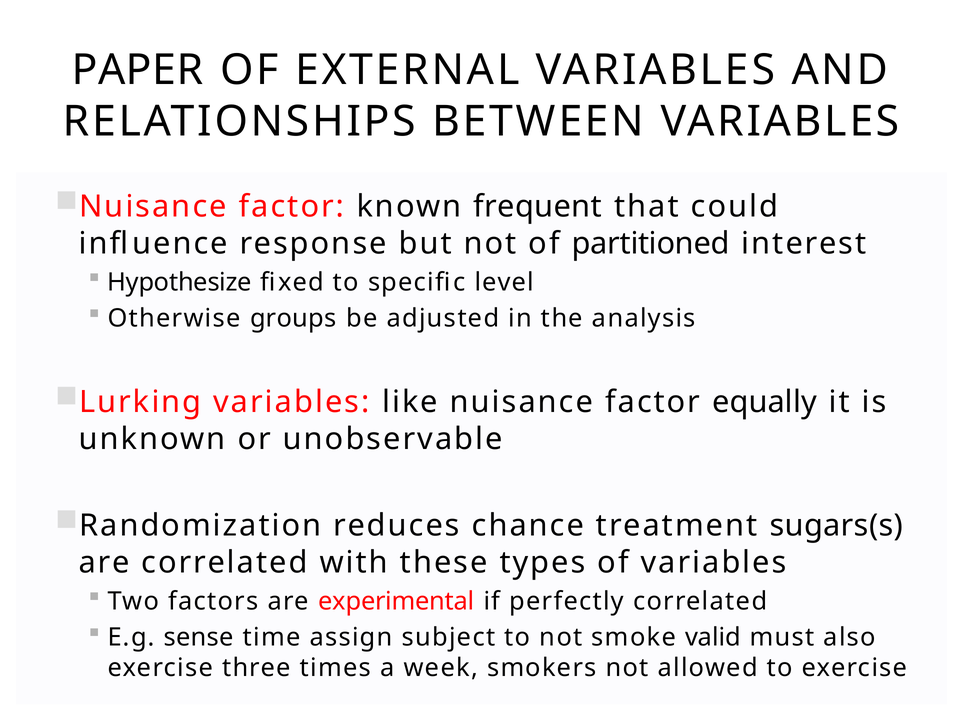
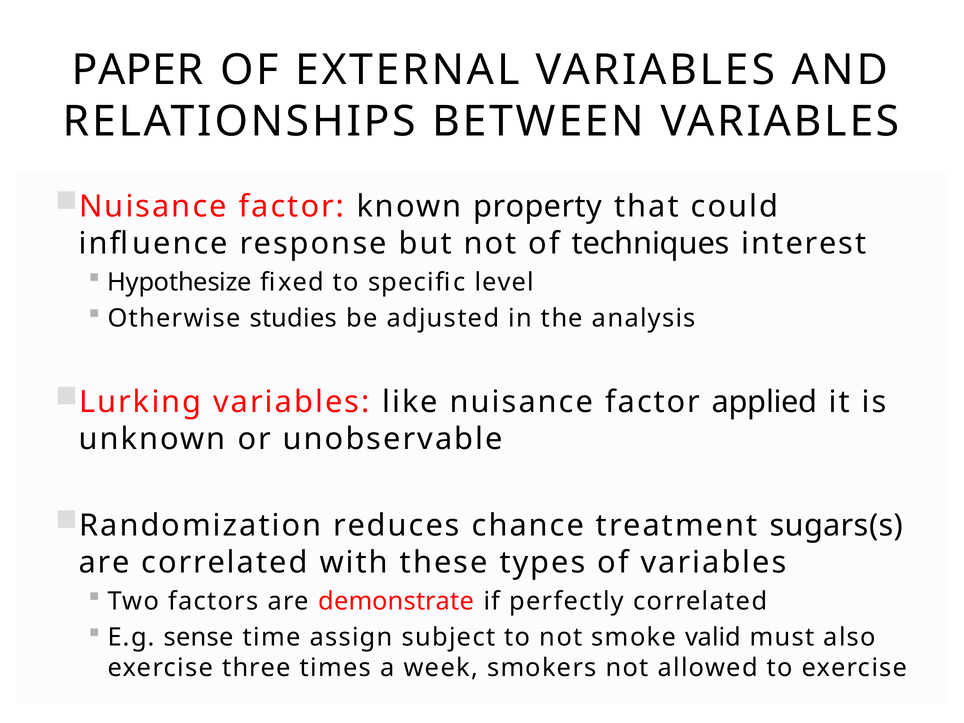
frequent: frequent -> property
partitioned: partitioned -> techniques
groups: groups -> studies
equally: equally -> applied
experimental: experimental -> demonstrate
